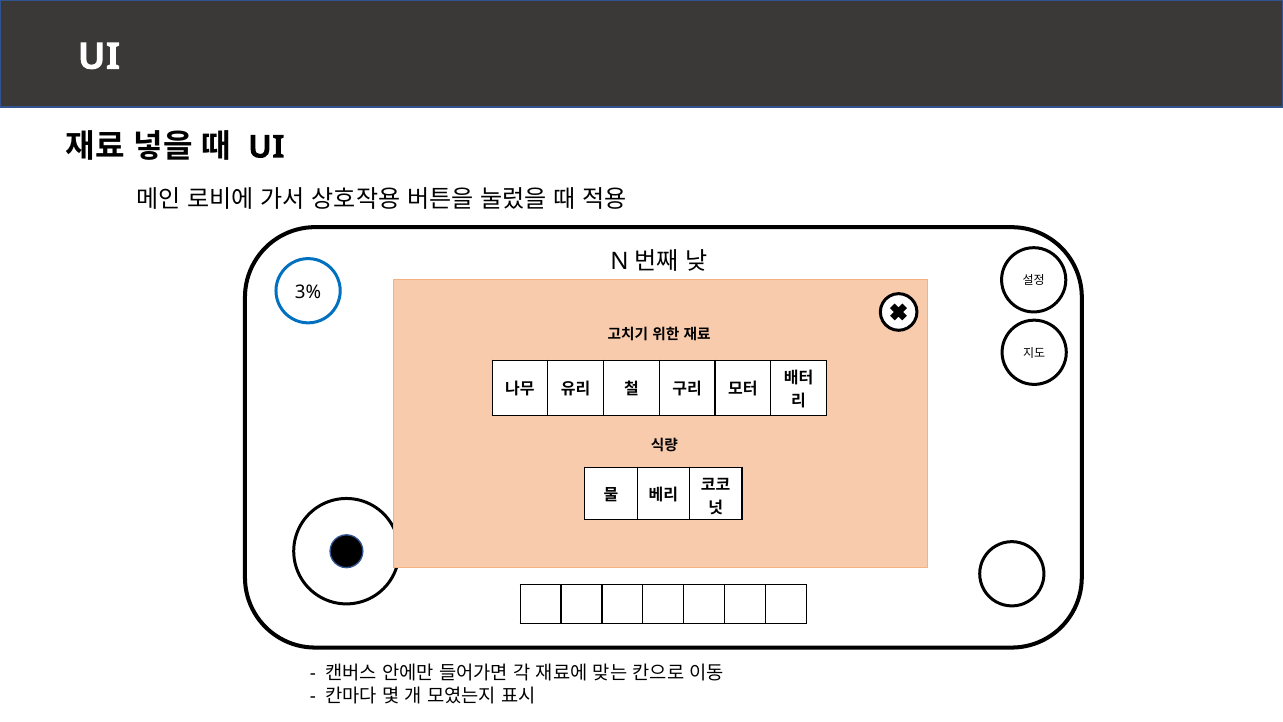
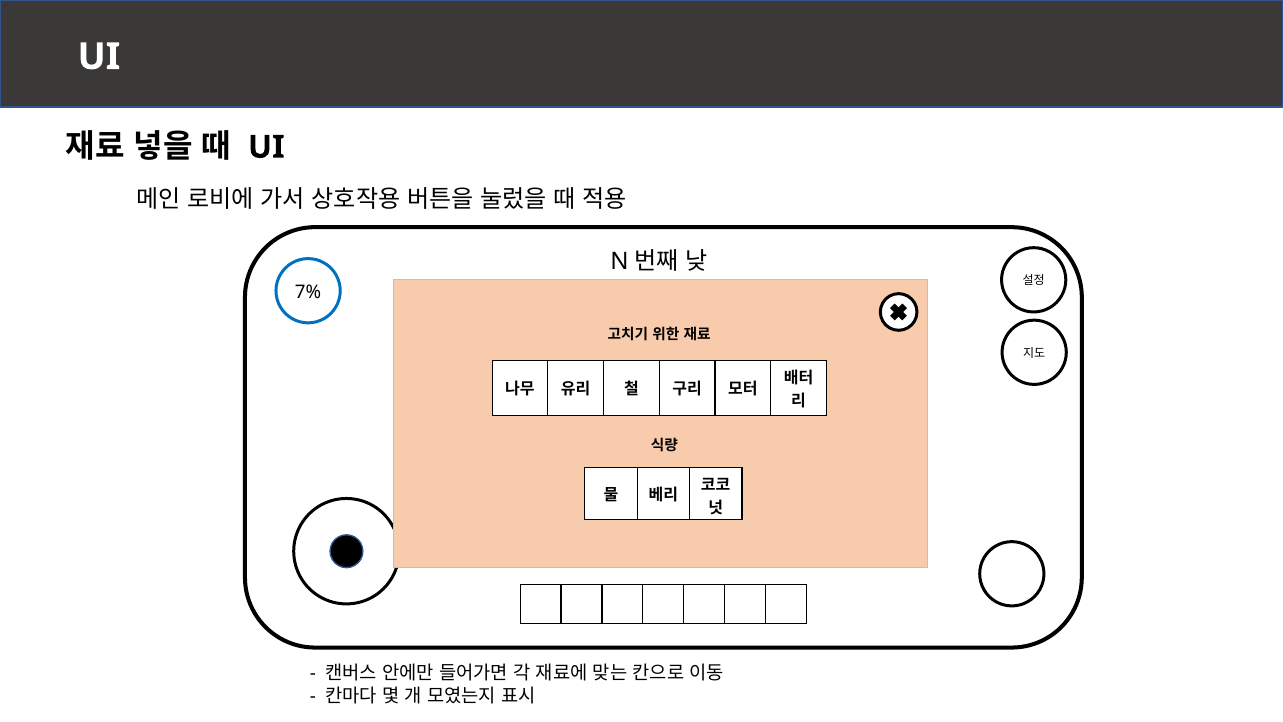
3%: 3% -> 7%
